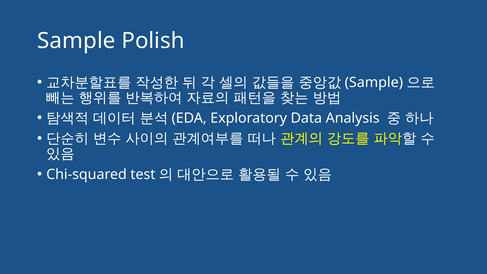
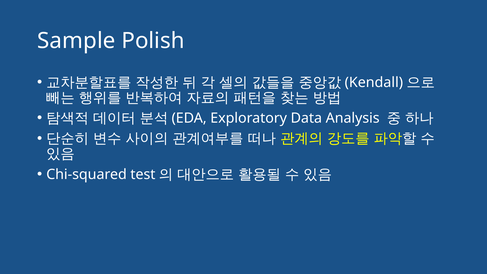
Sample at (374, 82): Sample -> Kendall
